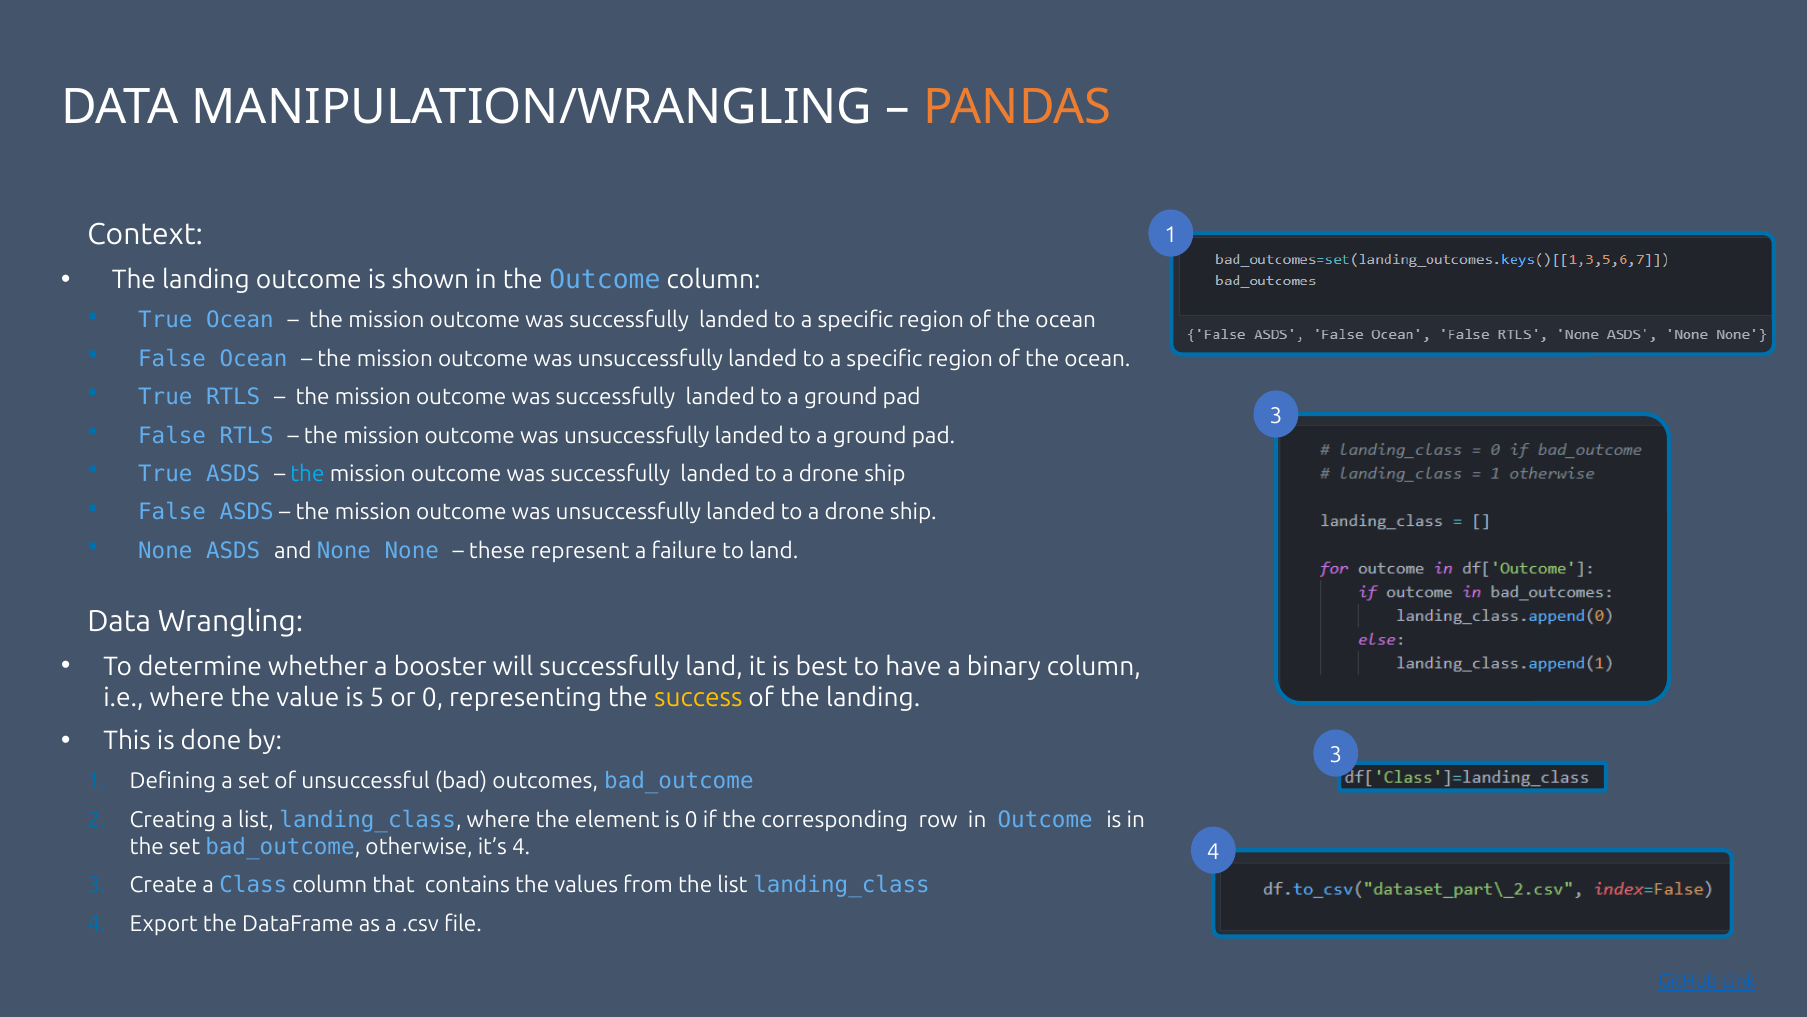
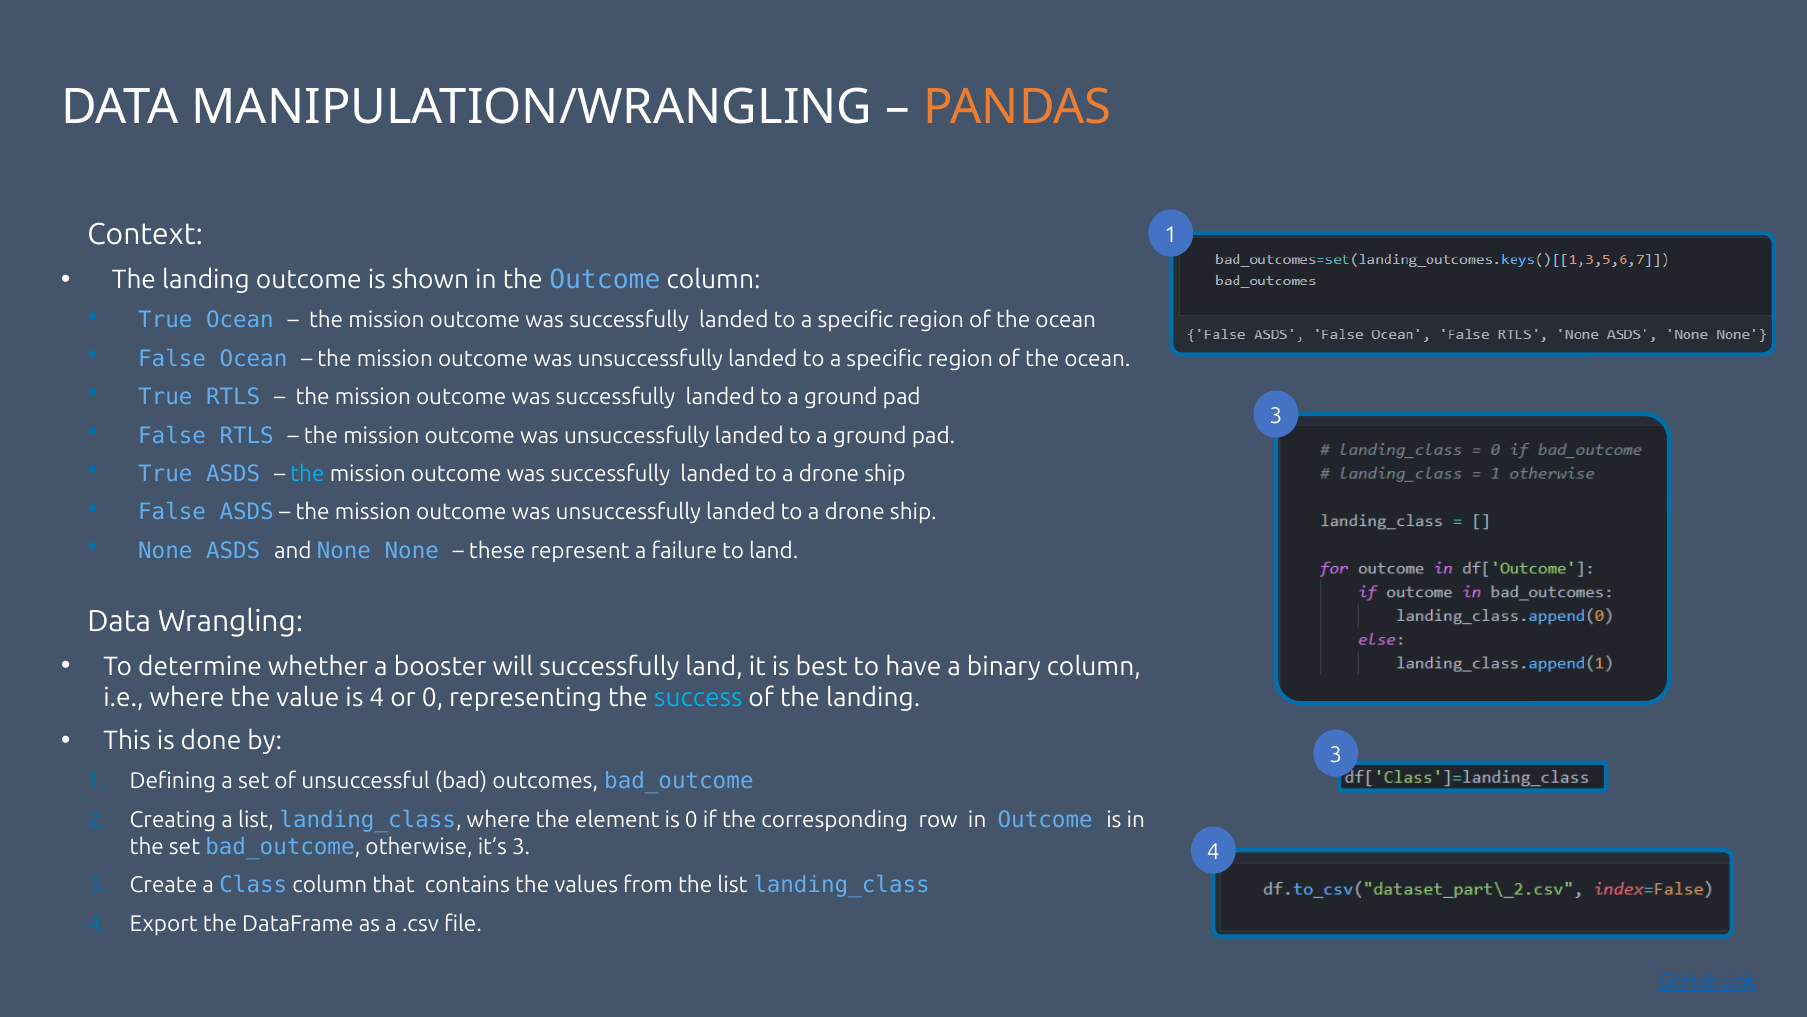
is 5: 5 -> 4
success colour: yellow -> light blue
it’s 4: 4 -> 3
